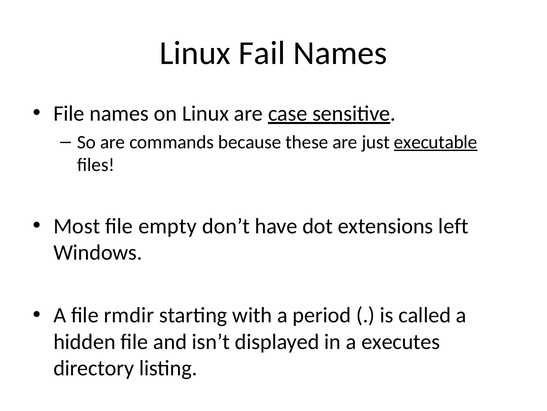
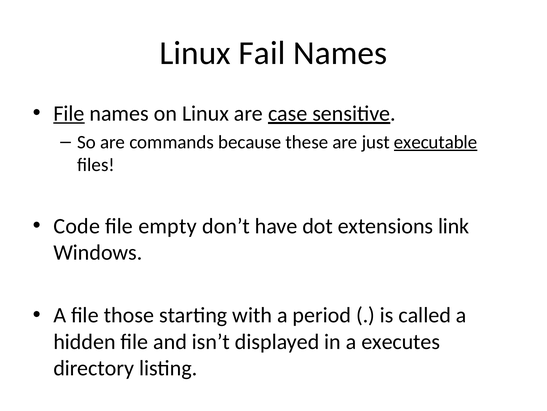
File at (69, 113) underline: none -> present
Most: Most -> Code
left: left -> link
rmdir: rmdir -> those
